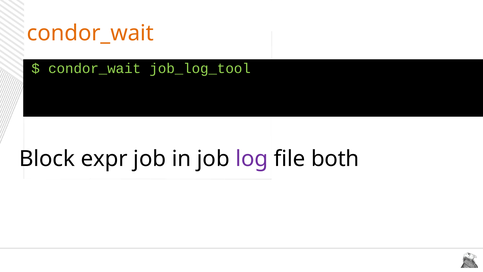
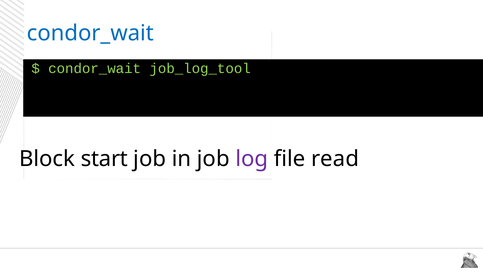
condor_wait at (90, 33) colour: orange -> blue
expr: expr -> start
both: both -> read
